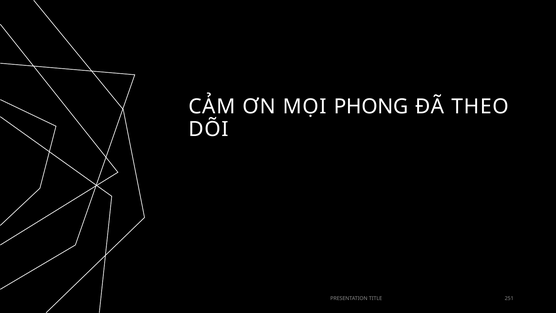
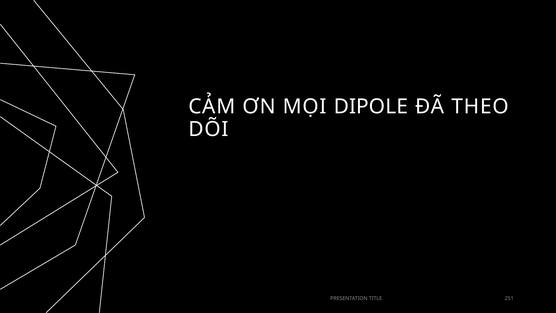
PHONG: PHONG -> DIPOLE
